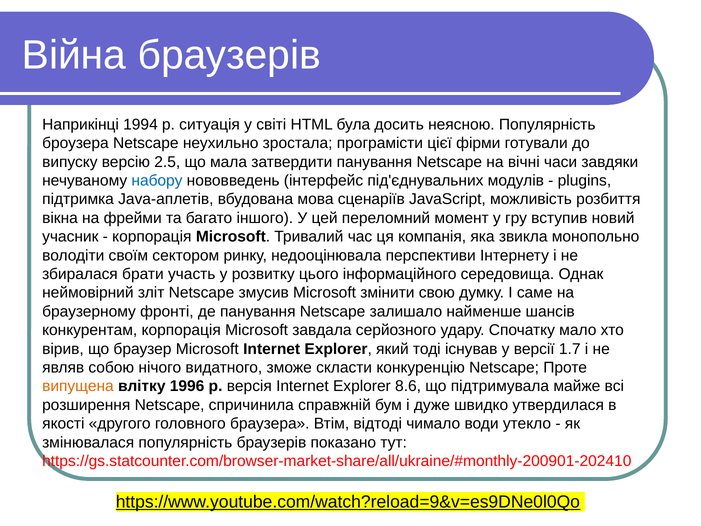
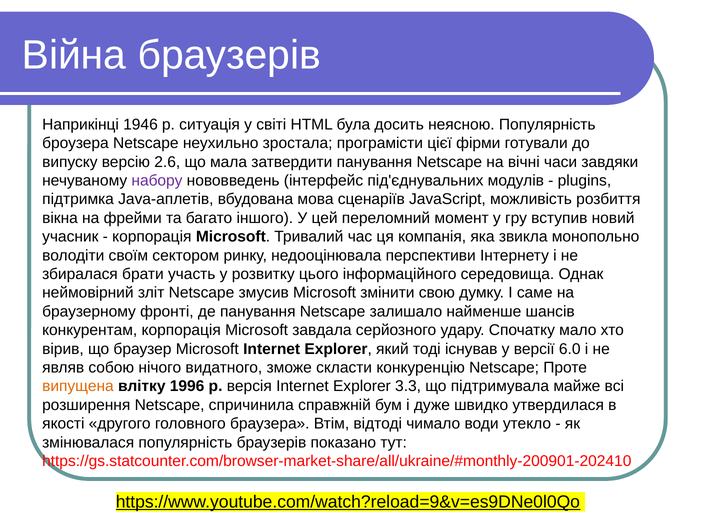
1994: 1994 -> 1946
2.5: 2.5 -> 2.6
набору colour: blue -> purple
1.7: 1.7 -> 6.0
8.6: 8.6 -> 3.3
